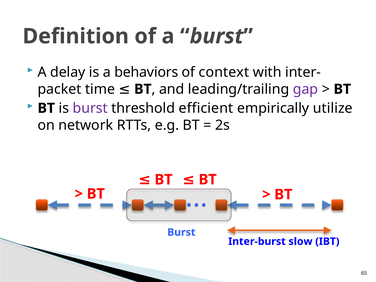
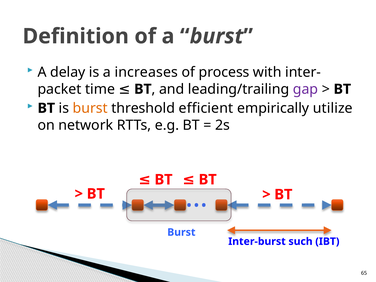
behaviors: behaviors -> increases
context: context -> process
burst at (90, 108) colour: purple -> orange
slow: slow -> such
